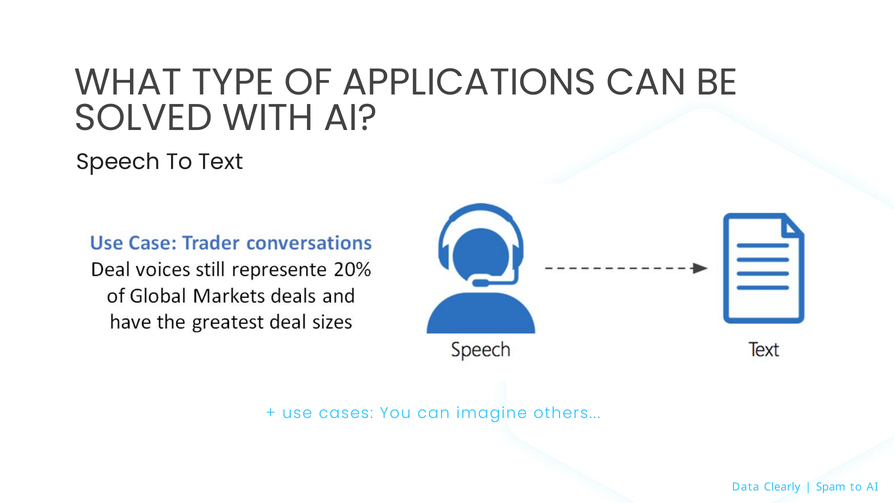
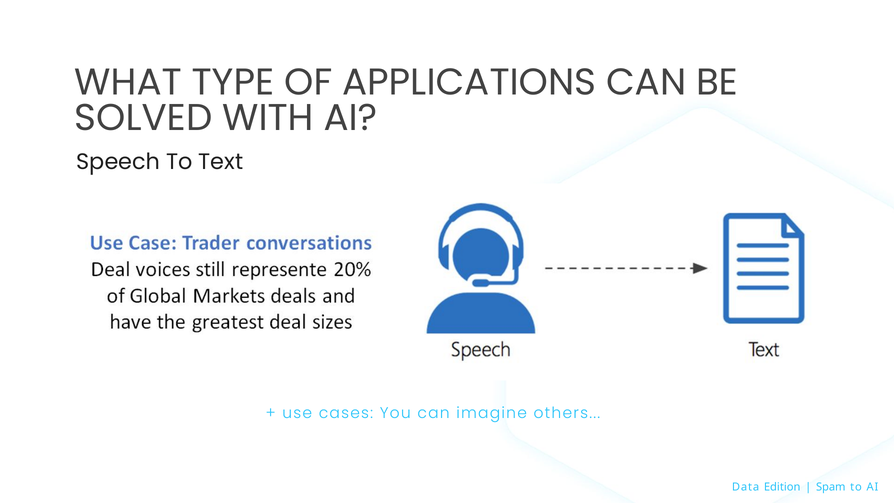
Clearly: Clearly -> Edition
